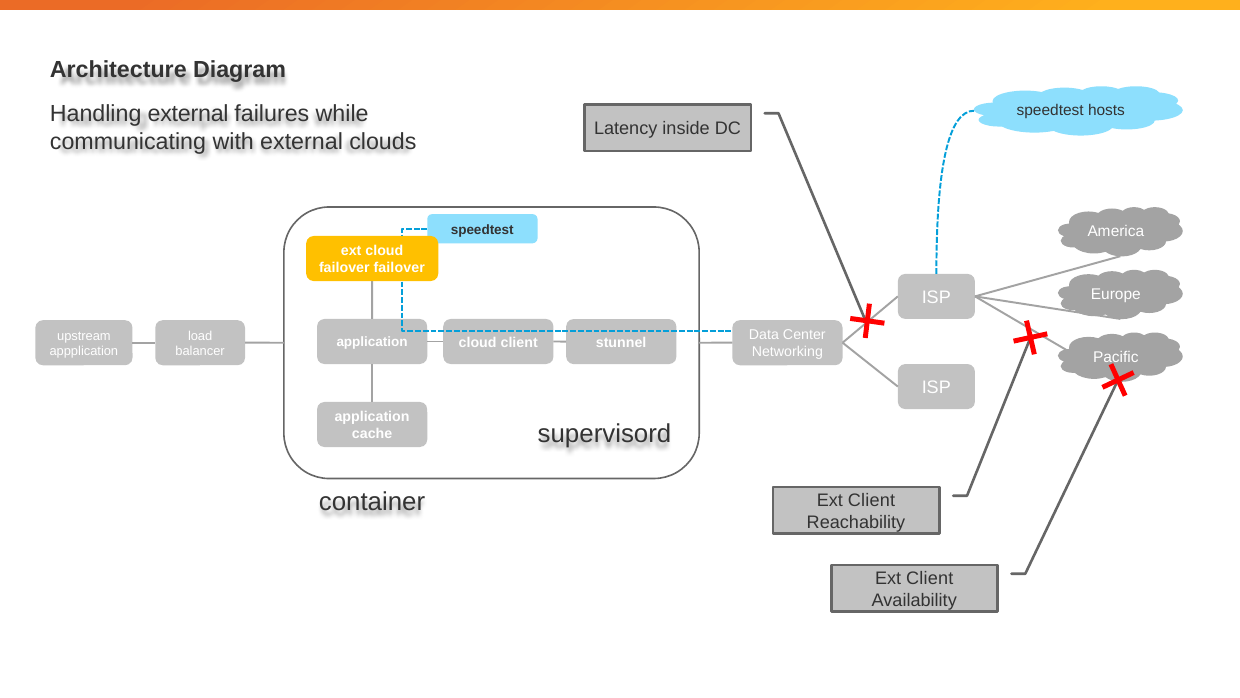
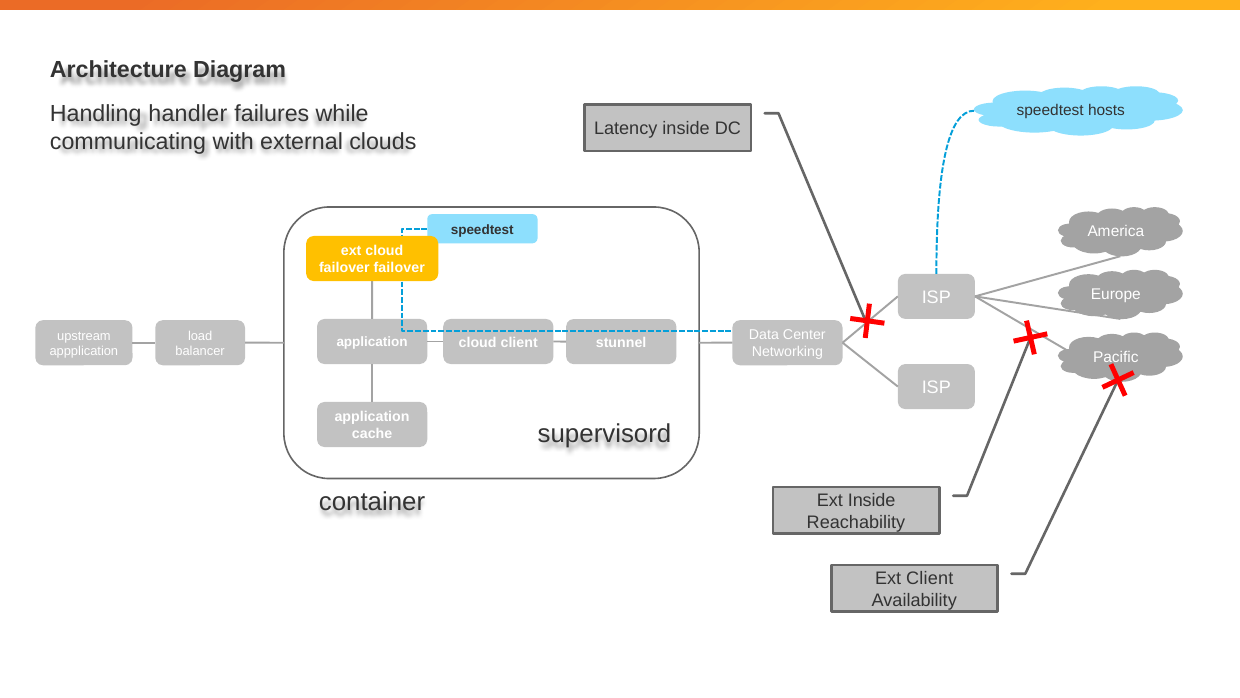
Handling external: external -> handler
Client at (871, 500): Client -> Inside
